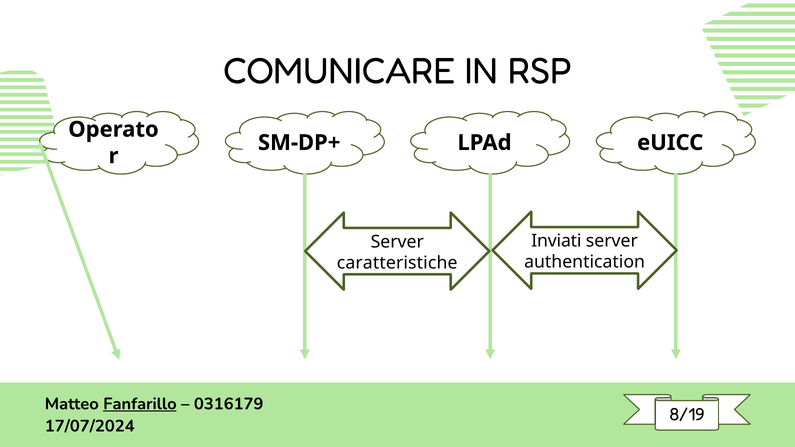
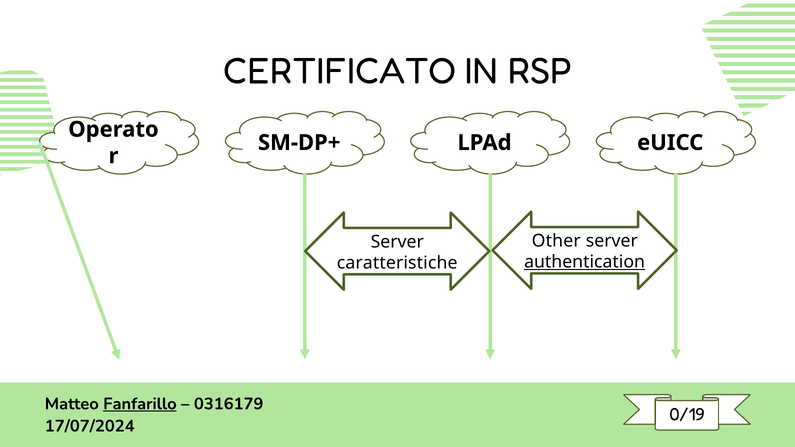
COMUNICARE: COMUNICARE -> CERTIFICATO
Inviati: Inviati -> Other
authentication underline: none -> present
8/19: 8/19 -> 0/19
